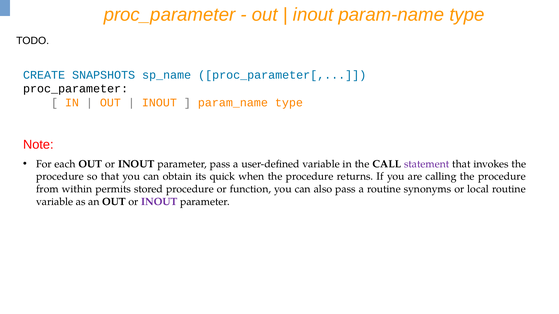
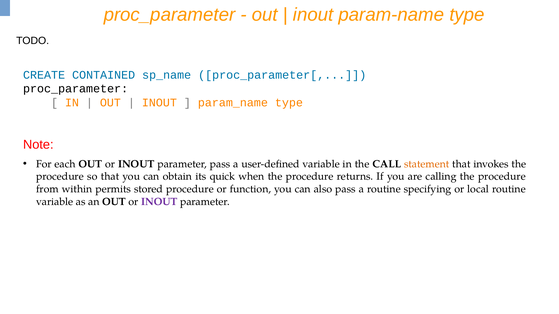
SNAPSHOTS: SNAPSHOTS -> CONTAINED
statement colour: purple -> orange
synonyms: synonyms -> specifying
